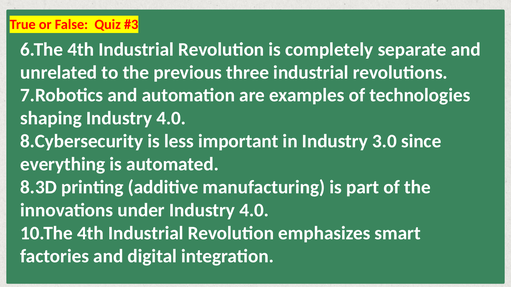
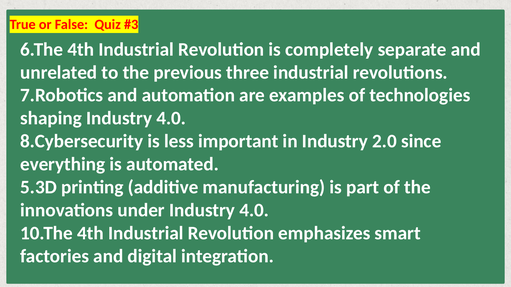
3.0: 3.0 -> 2.0
8.3D: 8.3D -> 5.3D
